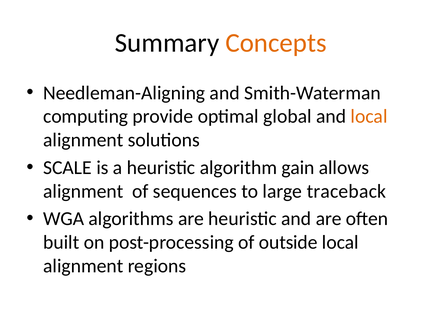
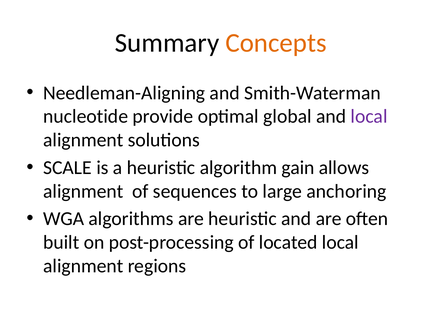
computing: computing -> nucleotide
local at (369, 116) colour: orange -> purple
traceback: traceback -> anchoring
outside: outside -> located
